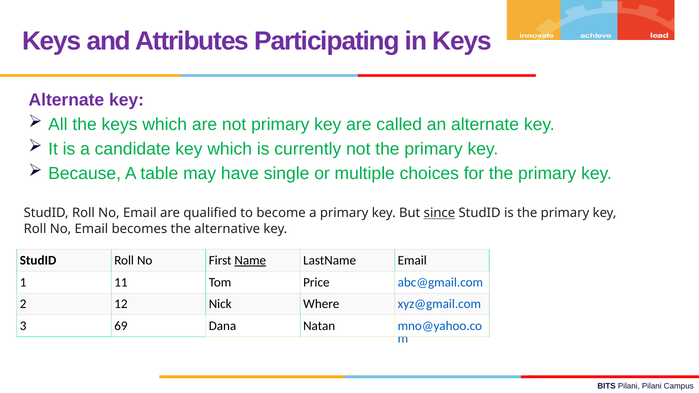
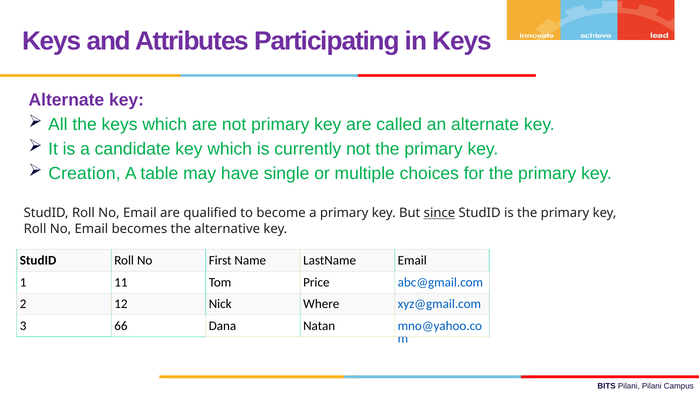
Because: Because -> Creation
Name underline: present -> none
69: 69 -> 66
